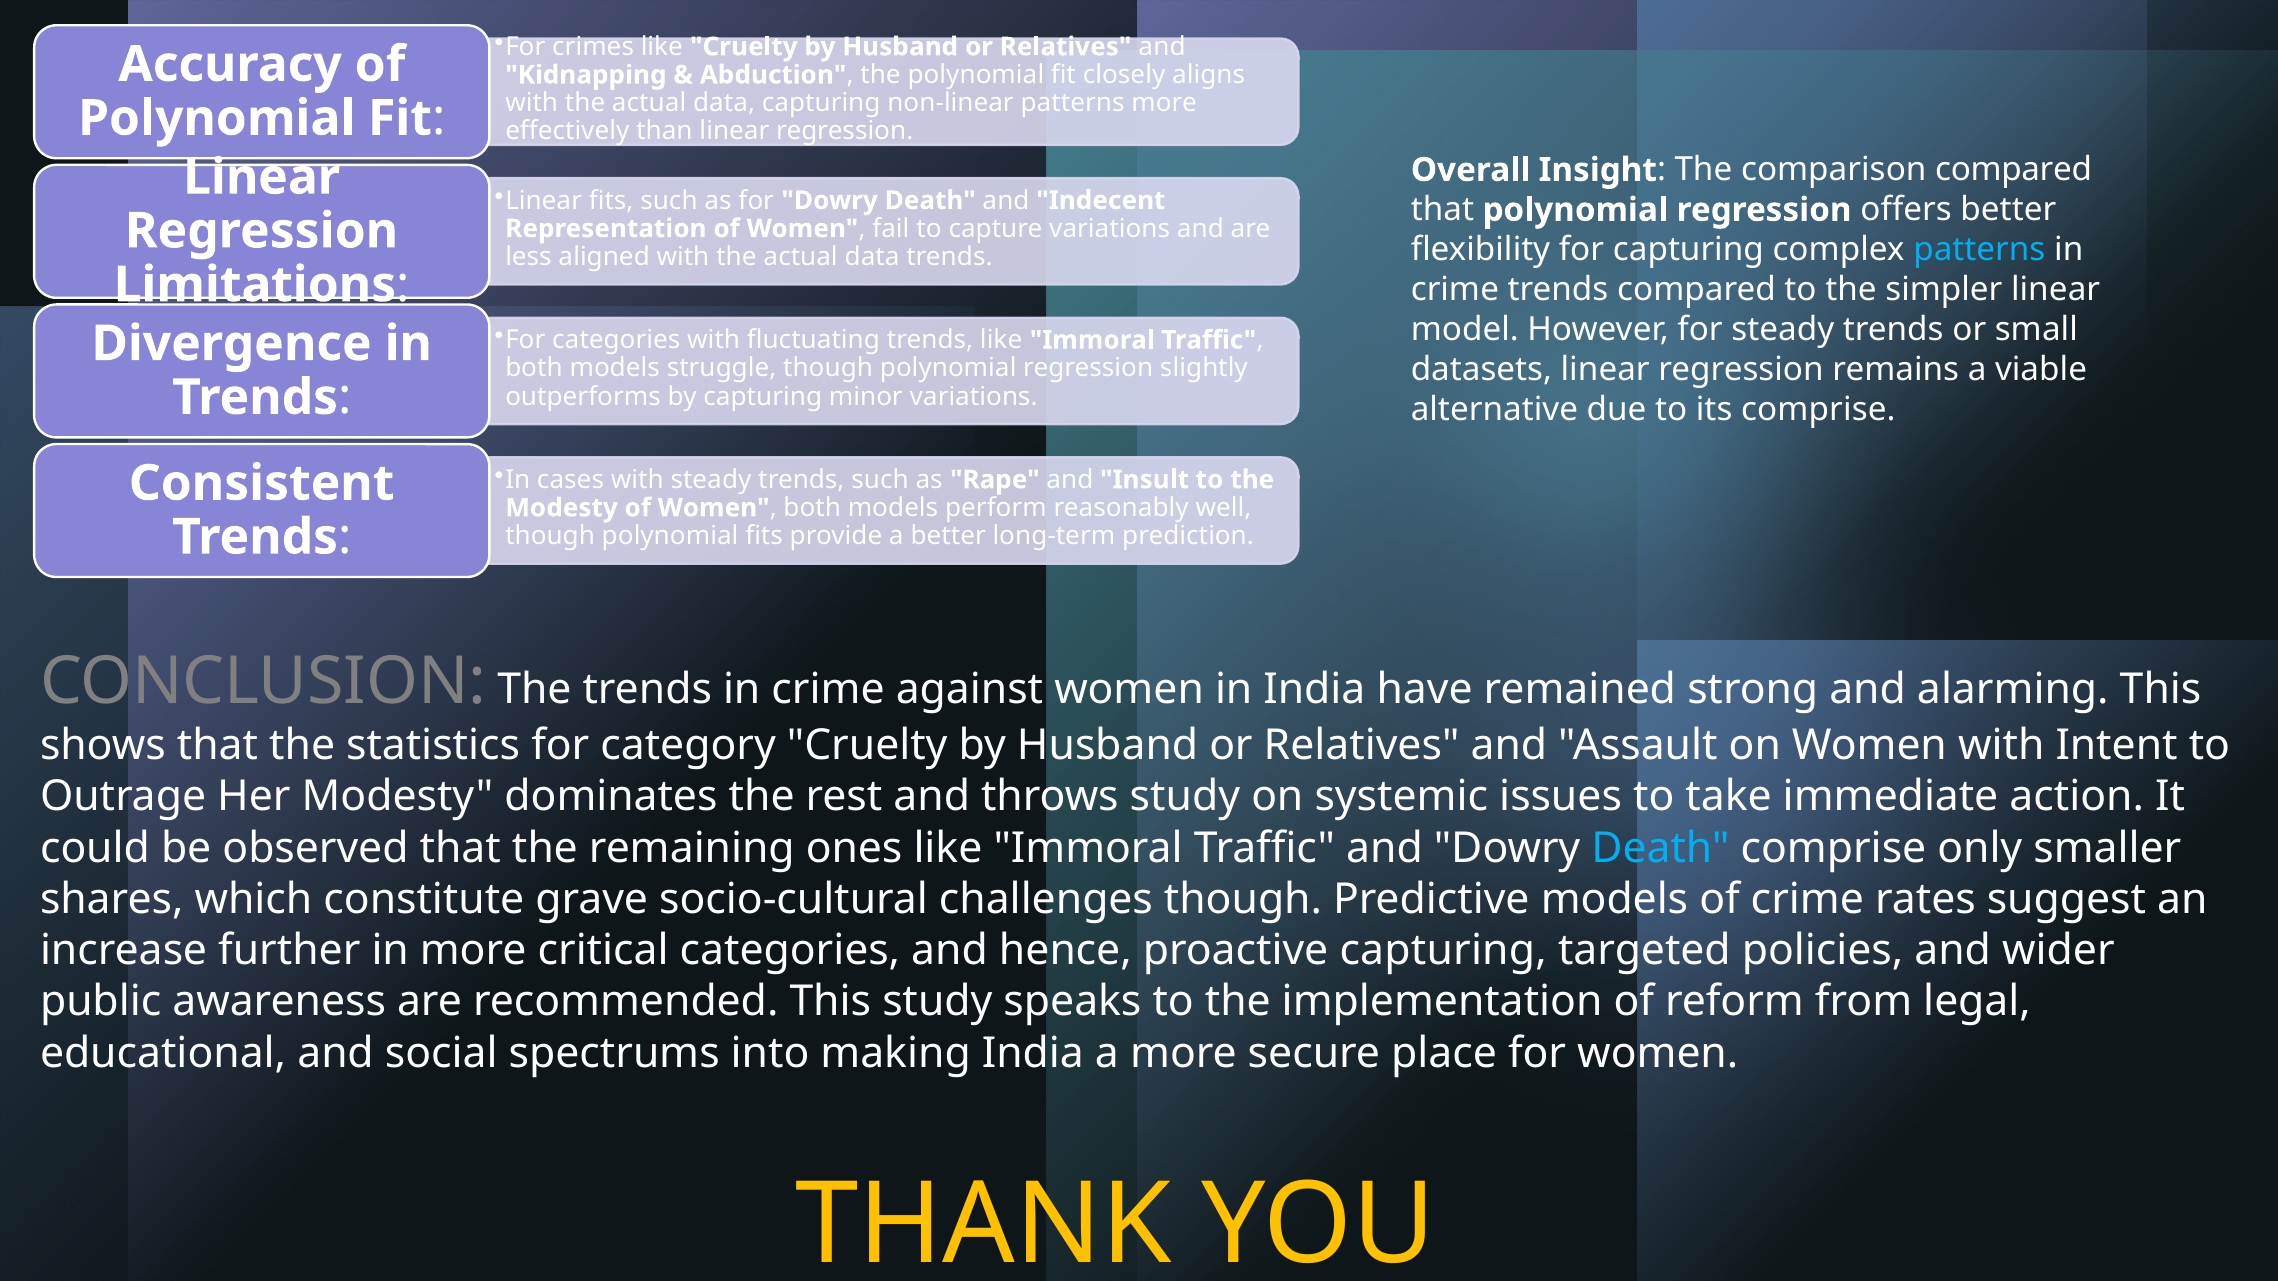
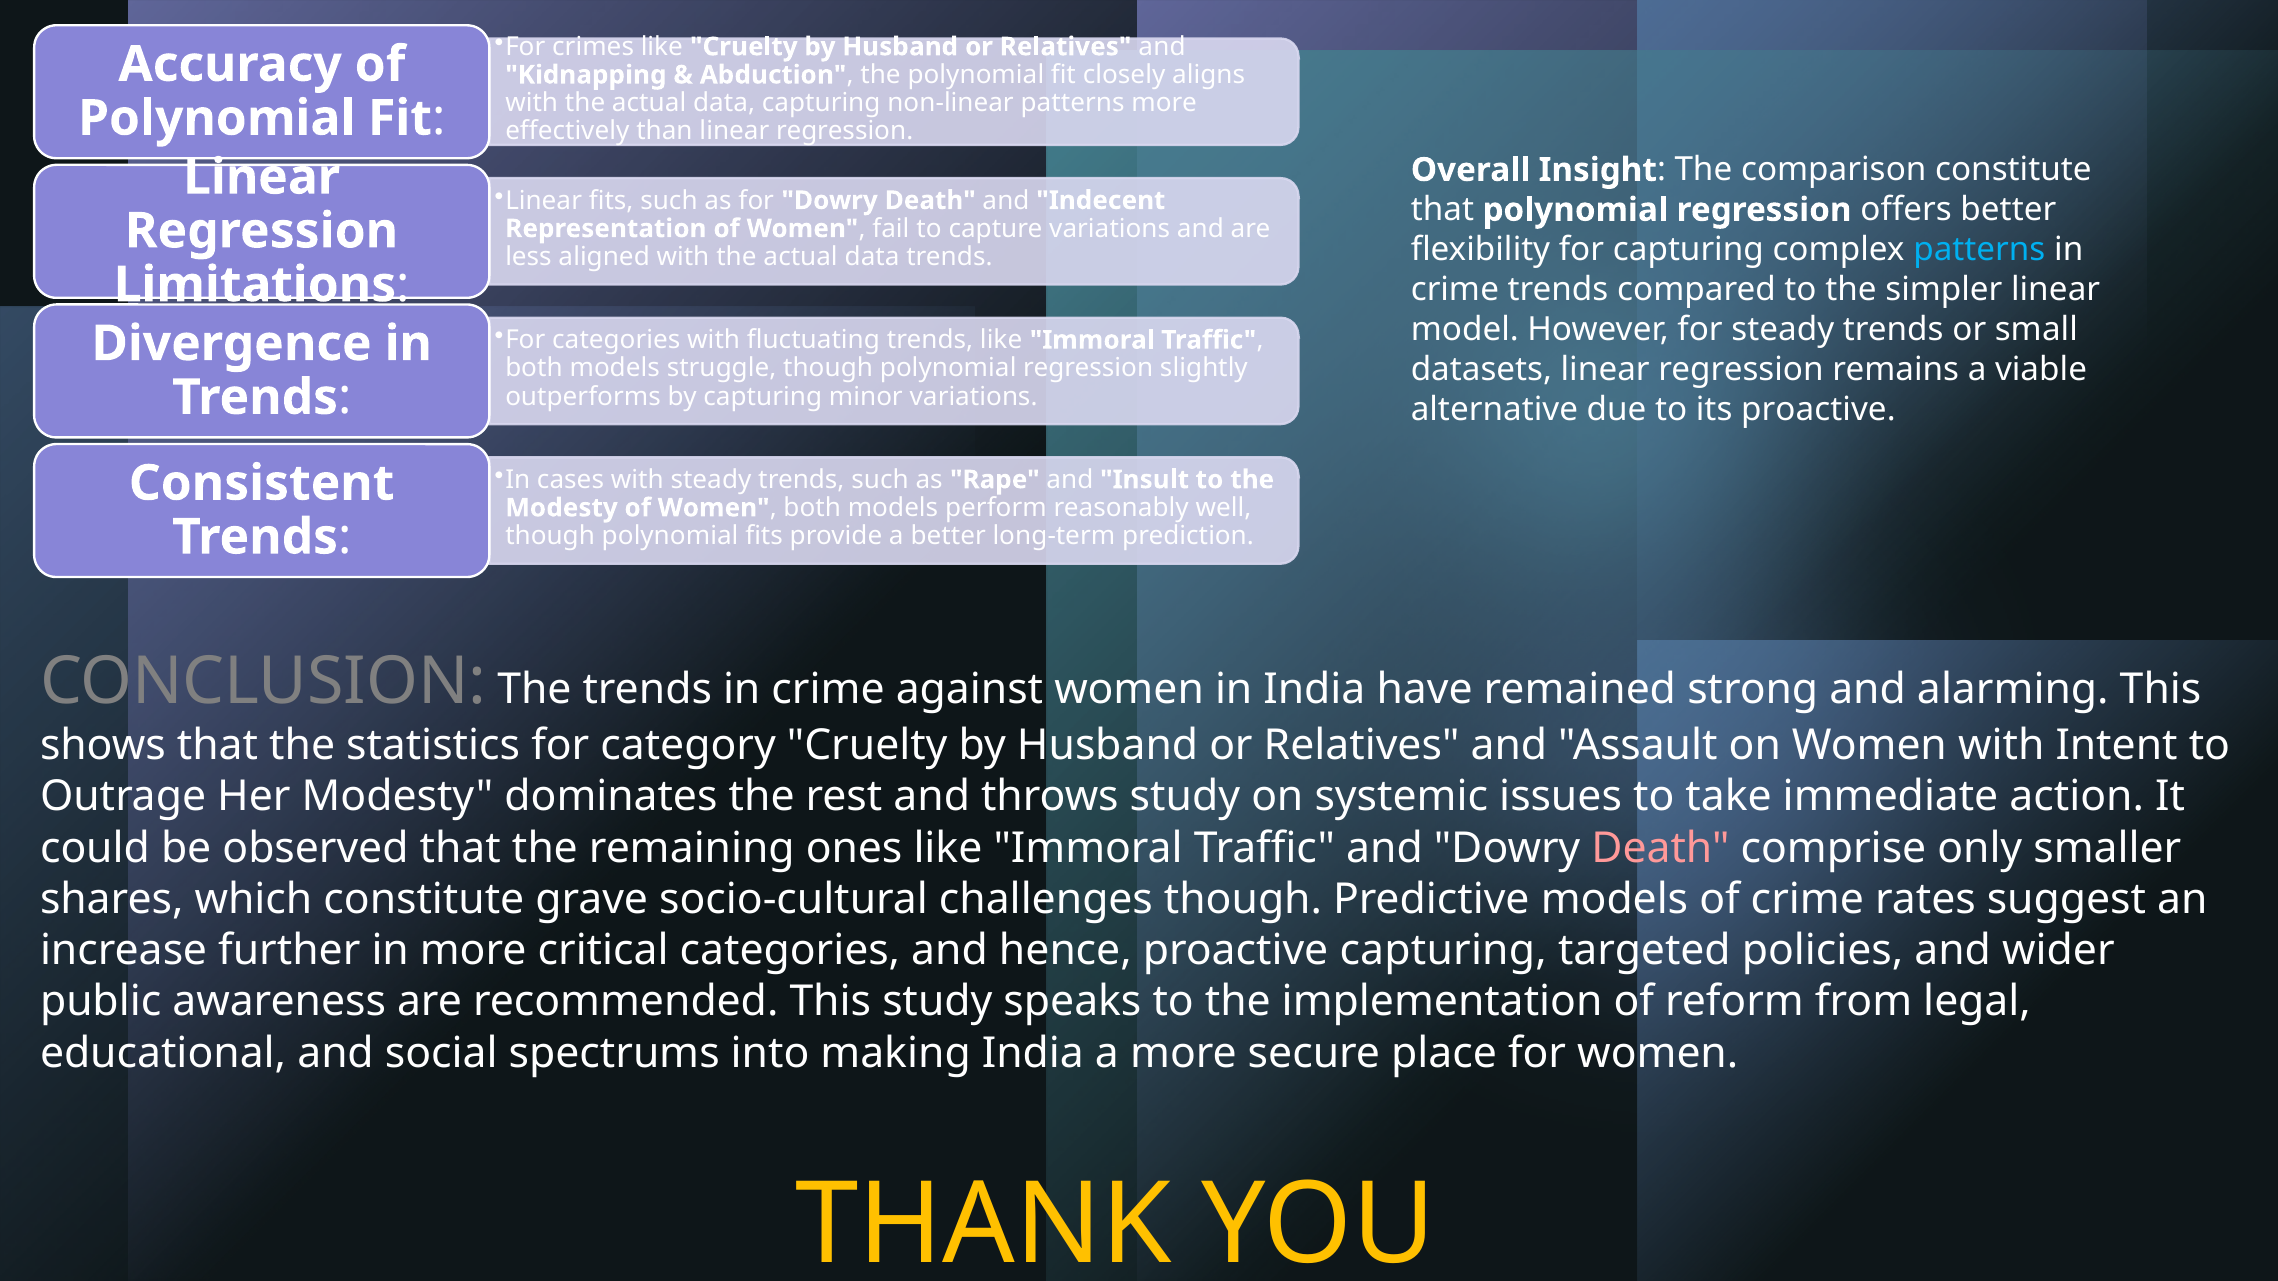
comparison compared: compared -> constitute
its comprise: comprise -> proactive
Death at (1661, 848) colour: light blue -> pink
